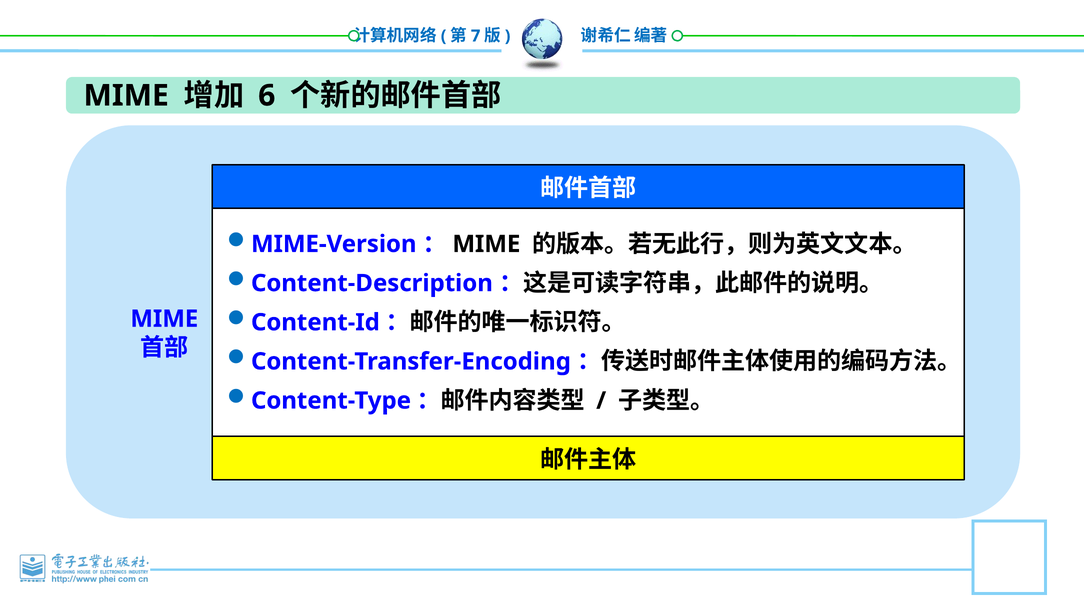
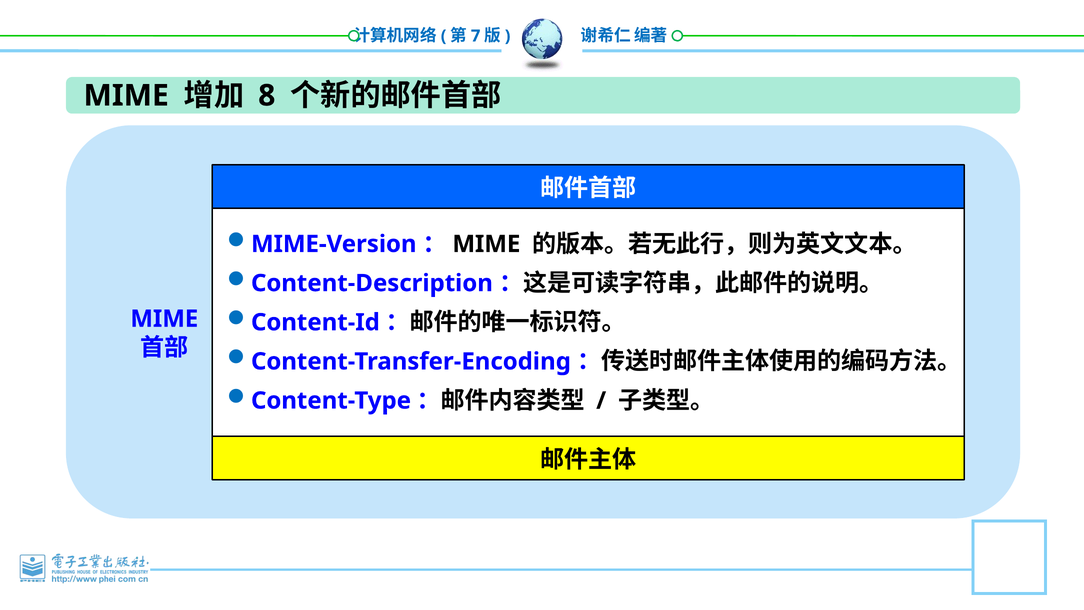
6: 6 -> 8
